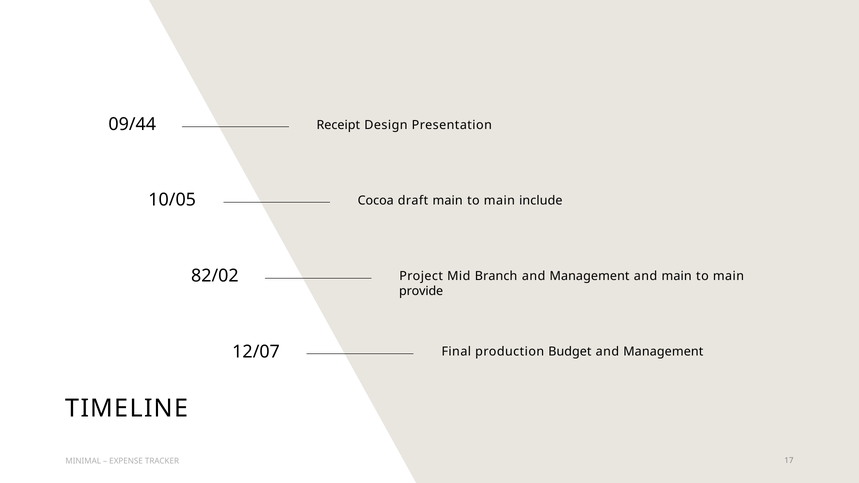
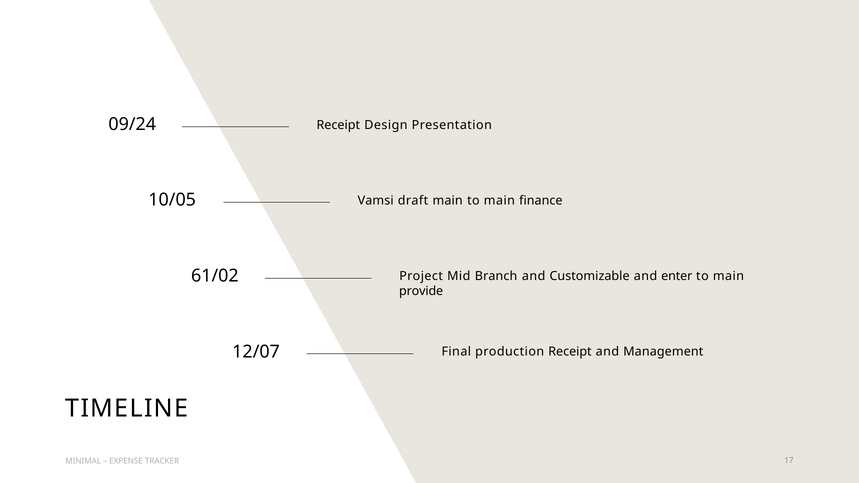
09/44: 09/44 -> 09/24
Cocoa: Cocoa -> Vamsi
include: include -> finance
82/02: 82/02 -> 61/02
Management at (590, 276): Management -> Customizable
and main: main -> enter
production Budget: Budget -> Receipt
